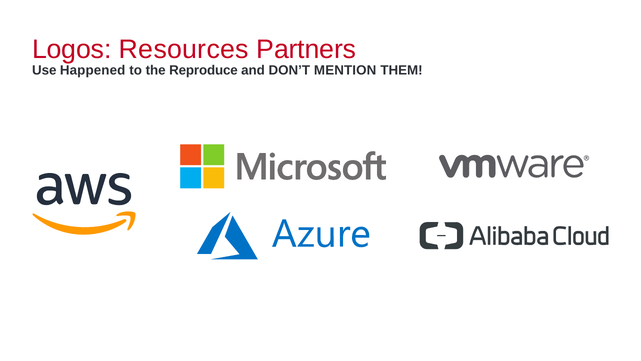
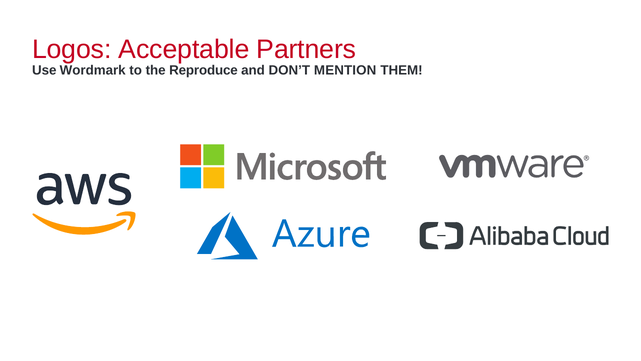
Resources: Resources -> Acceptable
Happened: Happened -> Wordmark
